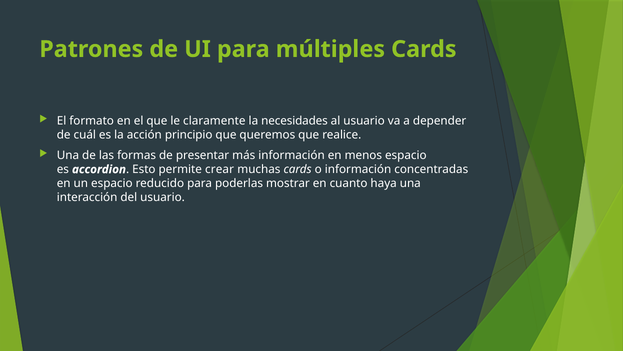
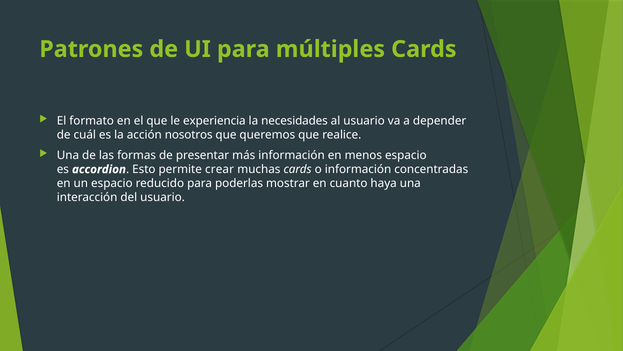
claramente: claramente -> experiencia
principio: principio -> nosotros
